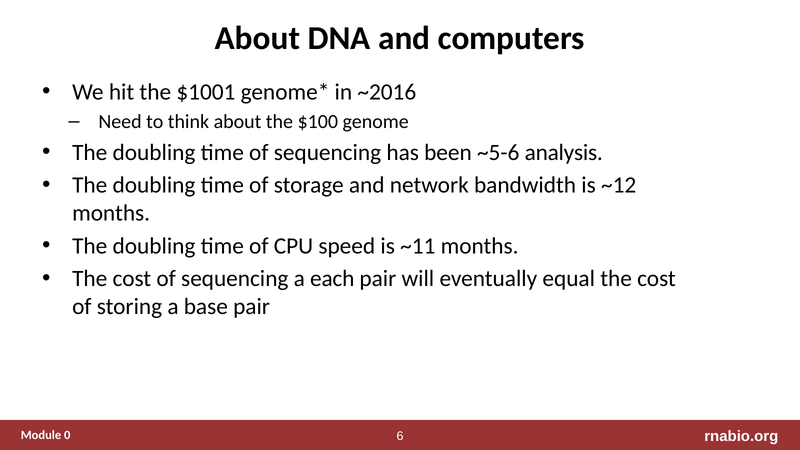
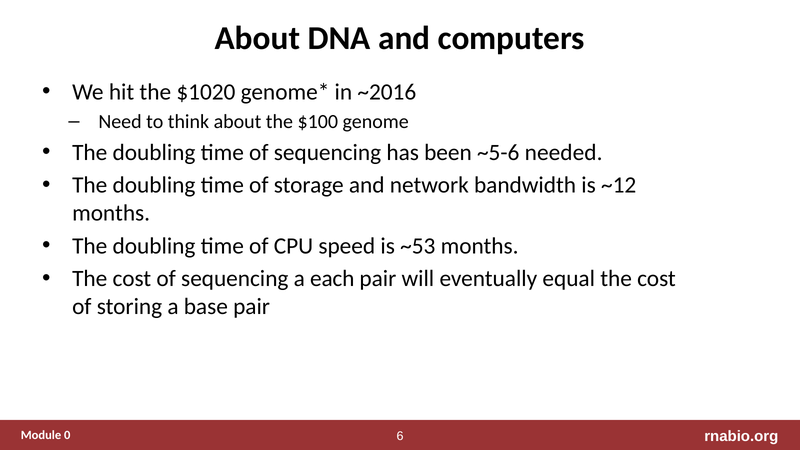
$1001: $1001 -> $1020
analysis: analysis -> needed
~11: ~11 -> ~53
